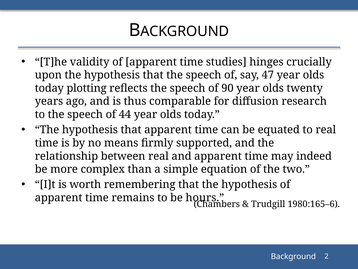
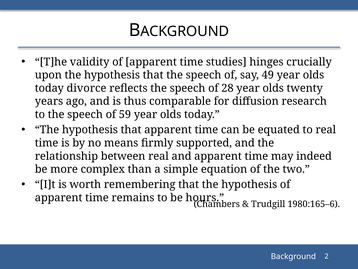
47: 47 -> 49
plotting: plotting -> divorce
90: 90 -> 28
44: 44 -> 59
